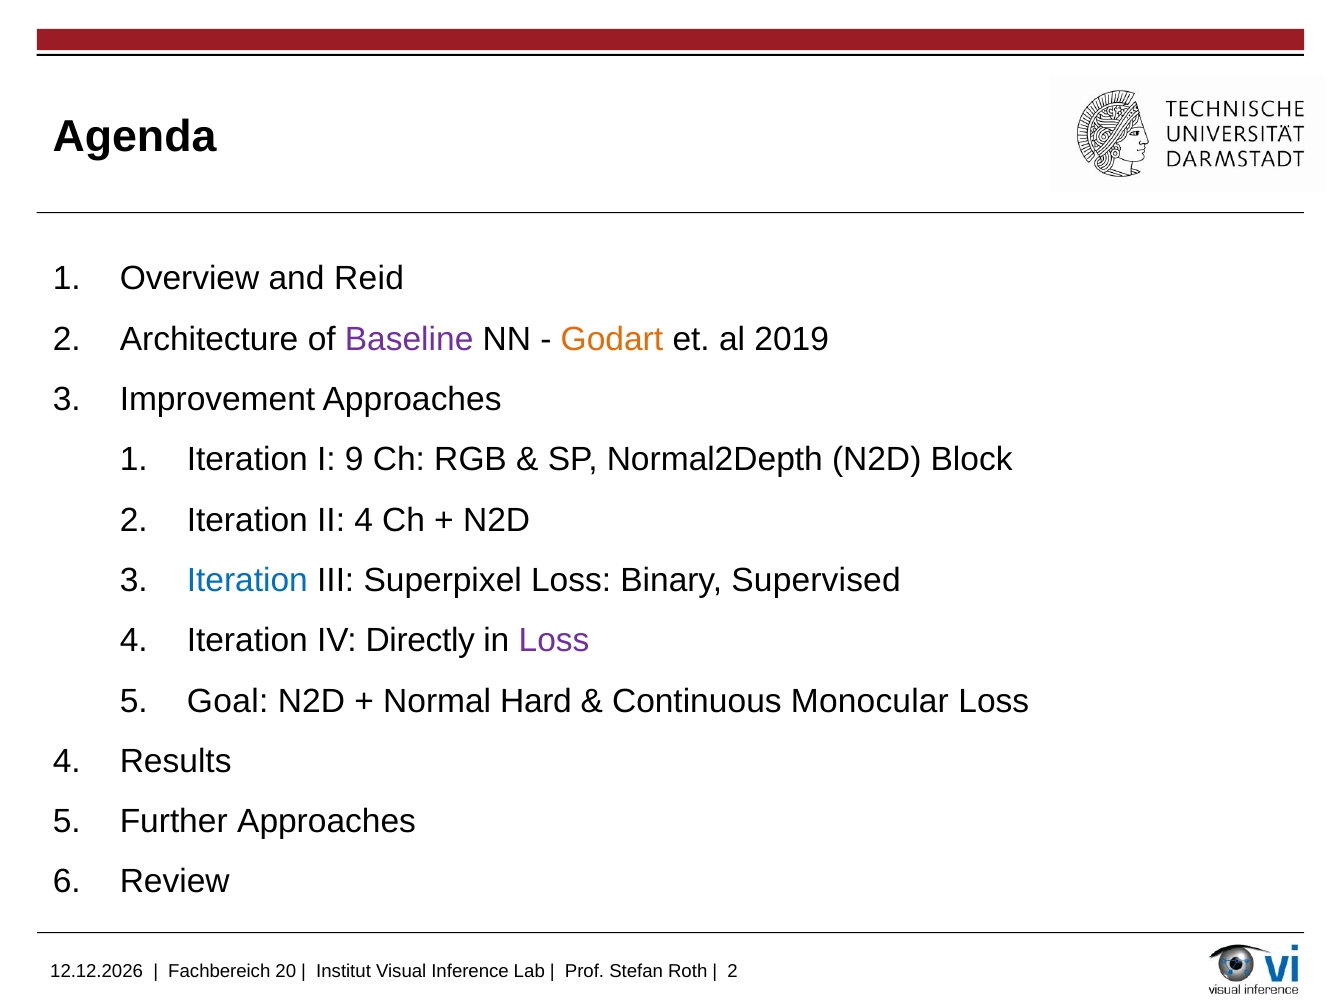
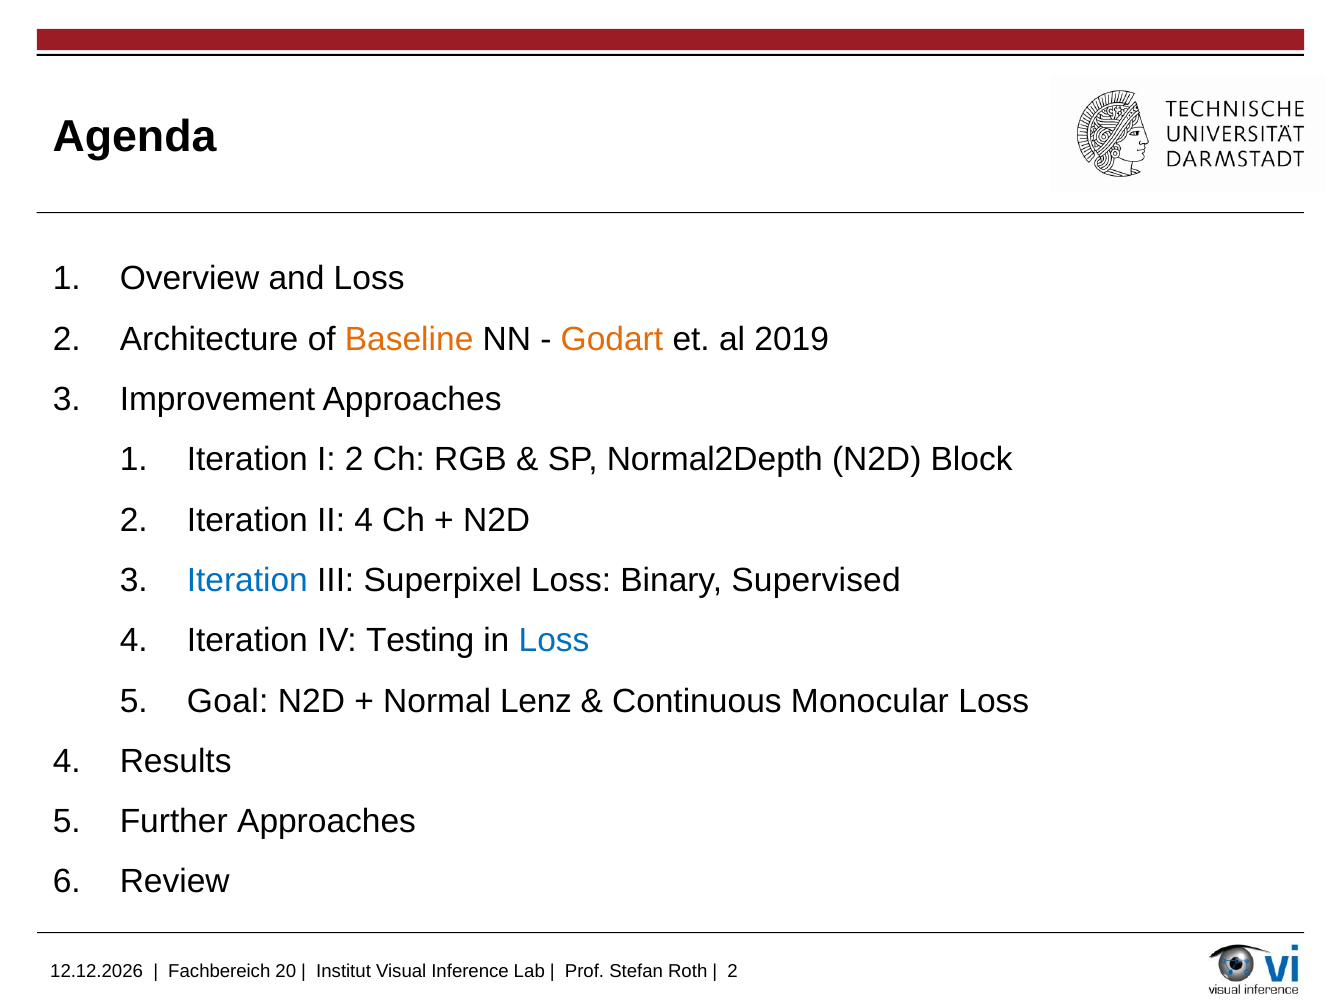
and Reid: Reid -> Loss
Baseline colour: purple -> orange
I 9: 9 -> 2
Directly: Directly -> Testing
Loss at (554, 641) colour: purple -> blue
Hard: Hard -> Lenz
